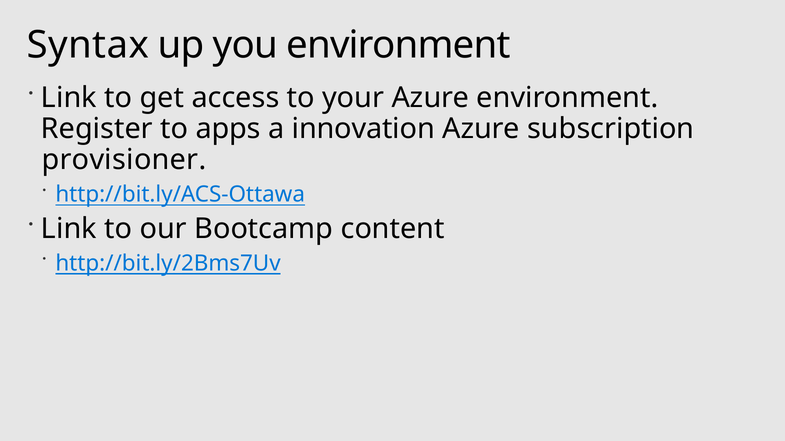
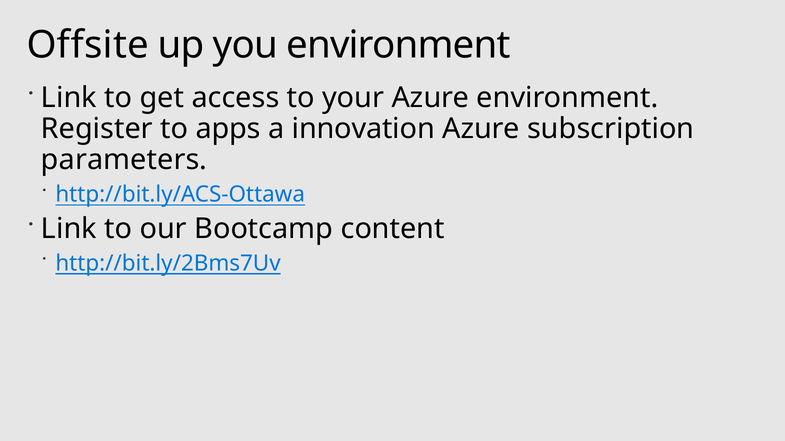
Syntax: Syntax -> Offsite
provisioner: provisioner -> parameters
